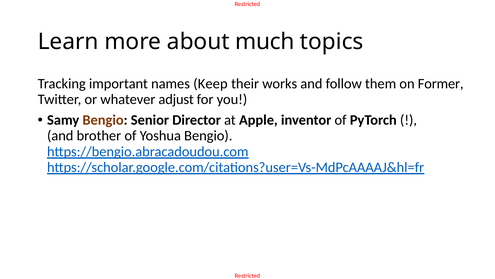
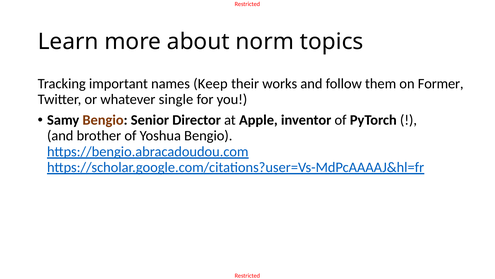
much: much -> norm
adjust: adjust -> single
